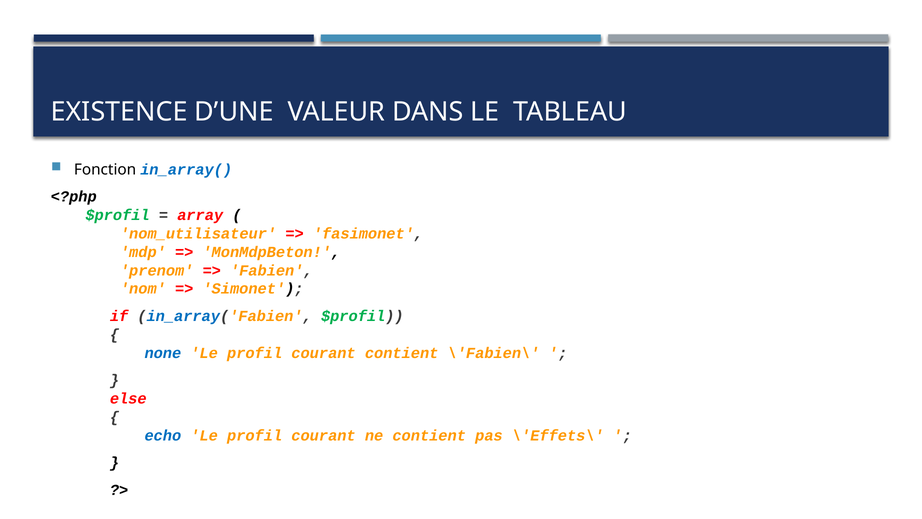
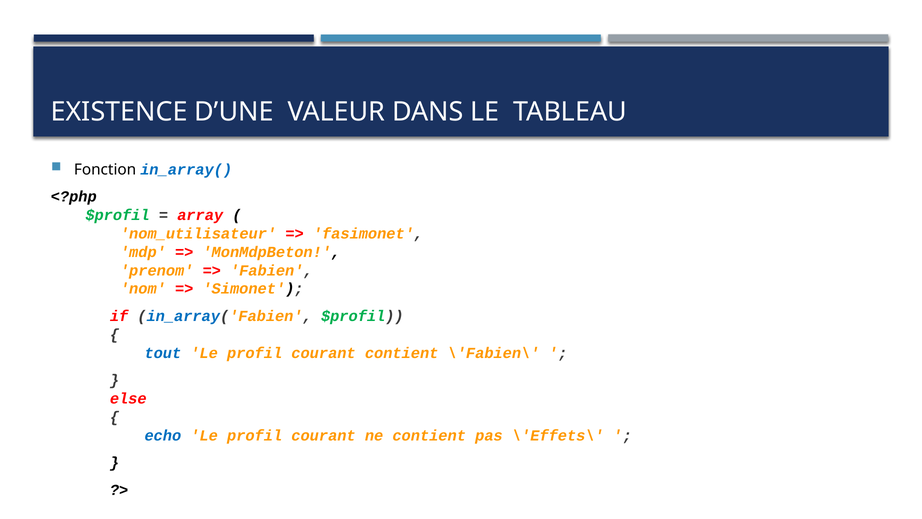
none: none -> tout
